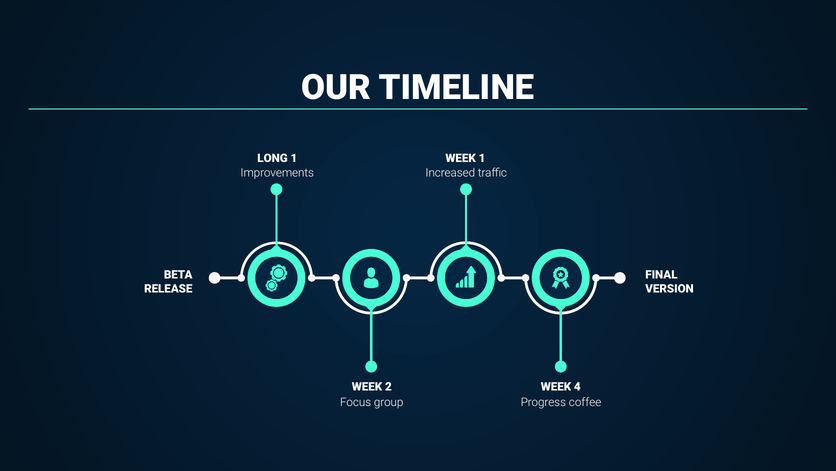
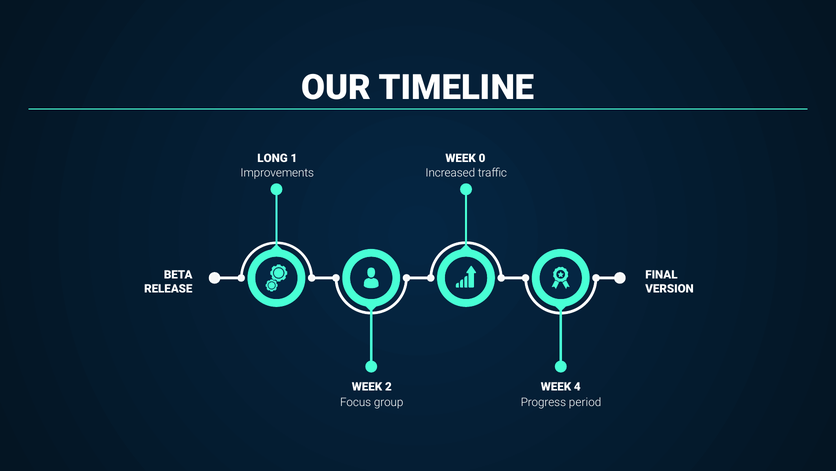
WEEK 1: 1 -> 0
coffee: coffee -> period
